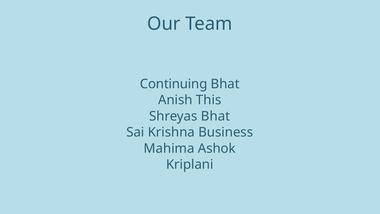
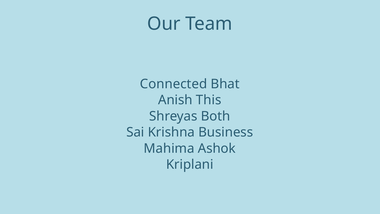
Continuing: Continuing -> Connected
Shreyas Bhat: Bhat -> Both
